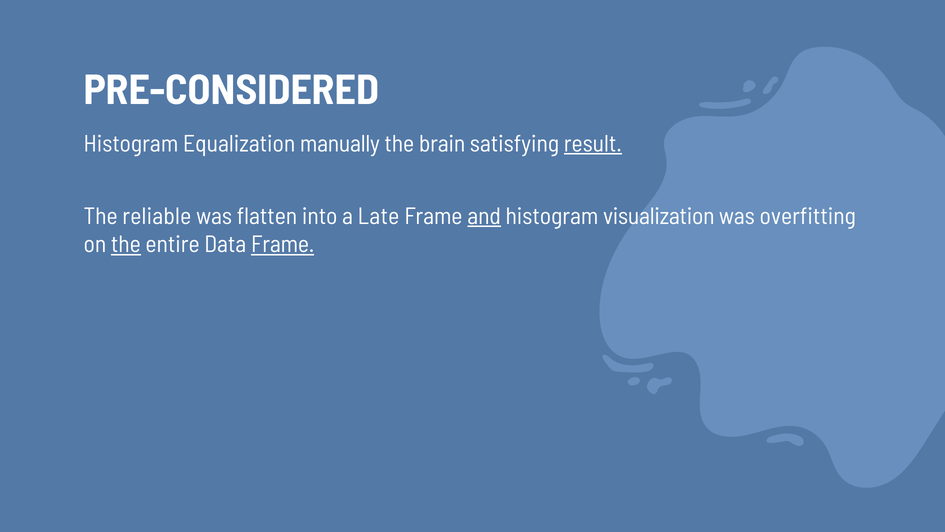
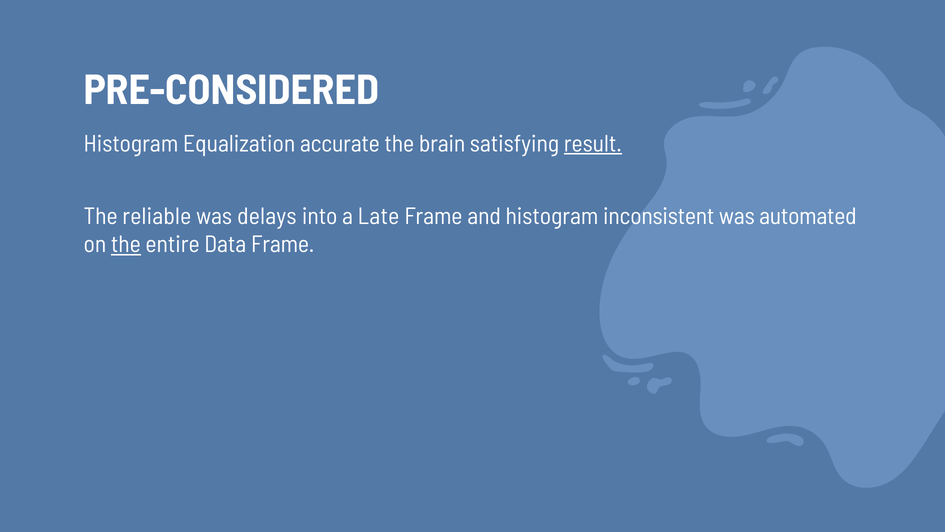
manually: manually -> accurate
flatten: flatten -> delays
and underline: present -> none
visualization: visualization -> inconsistent
overfitting: overfitting -> automated
Frame at (283, 244) underline: present -> none
